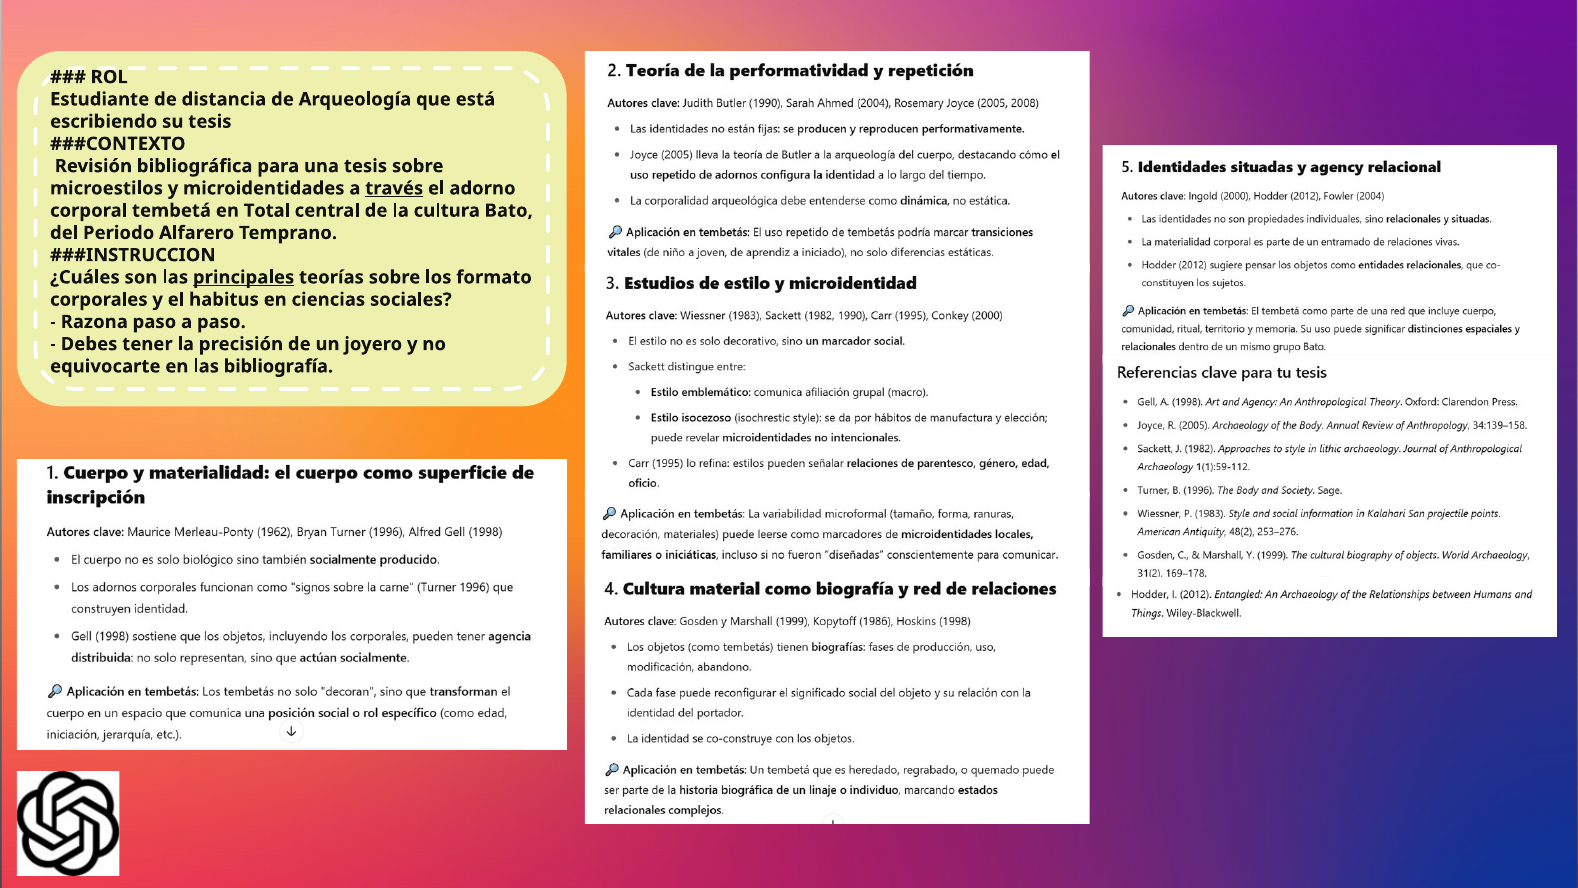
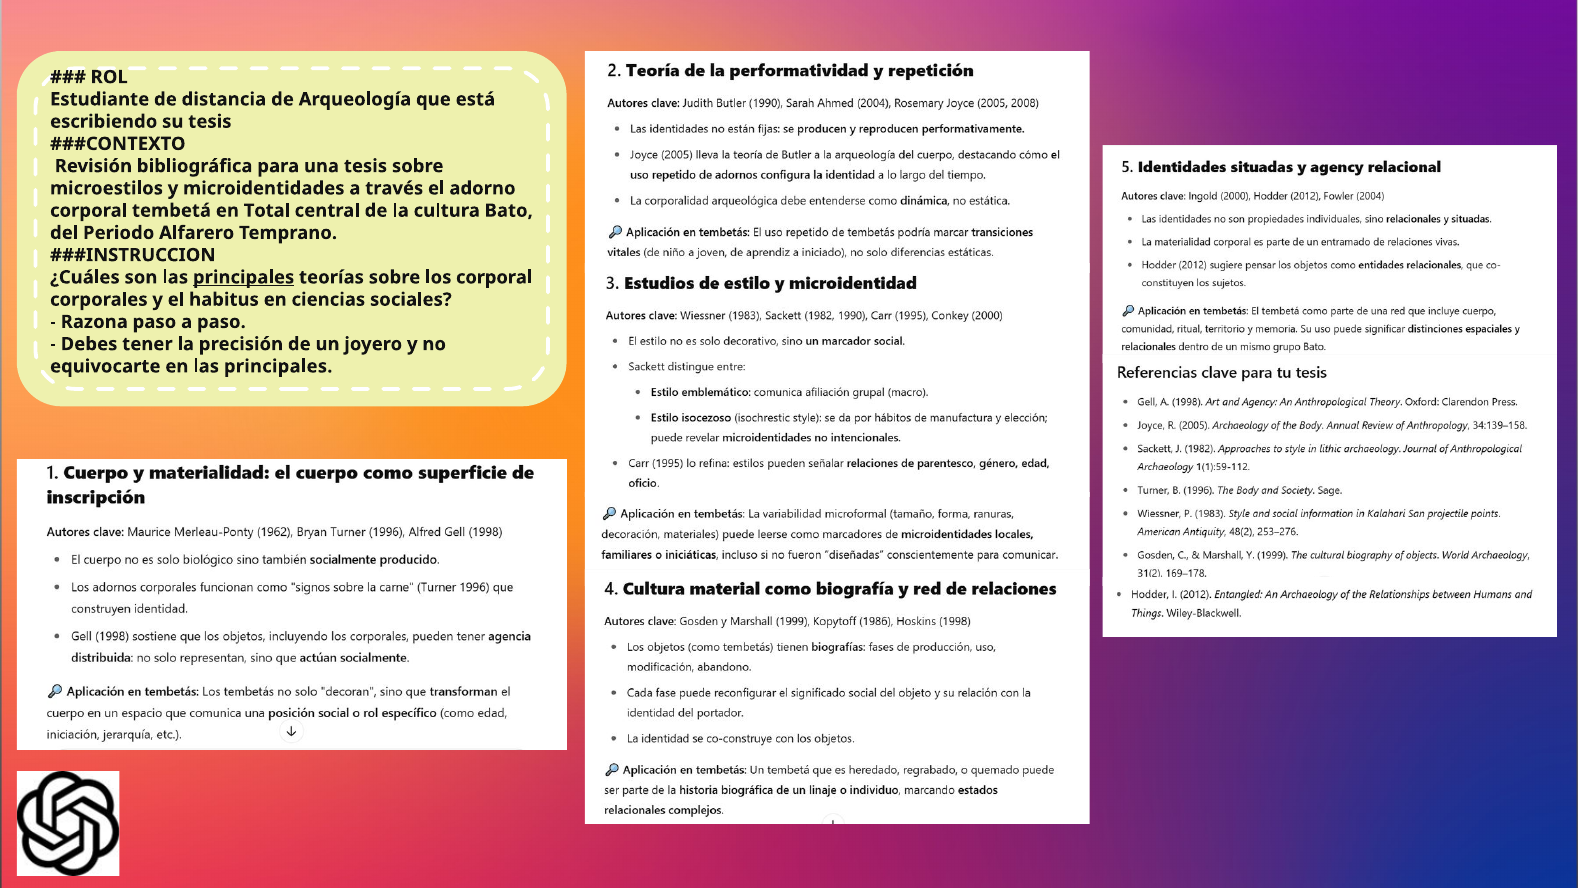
través underline: present -> none
los formato: formato -> corporal
en las bibliografía: bibliografía -> principales
